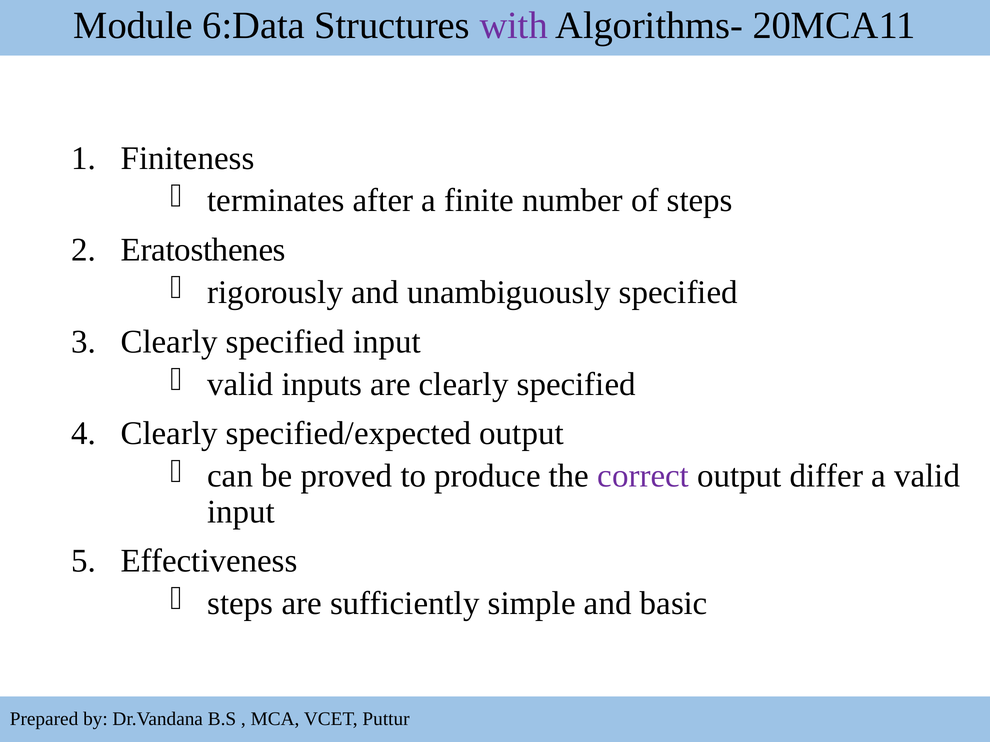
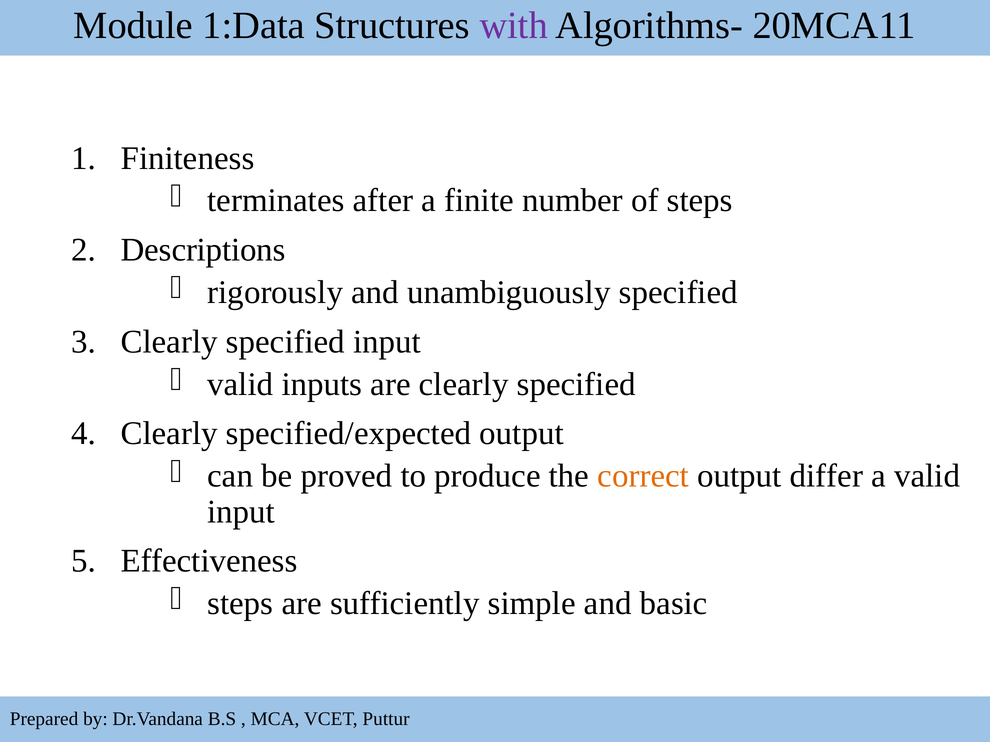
6:Data: 6:Data -> 1:Data
Eratosthenes: Eratosthenes -> Descriptions
correct colour: purple -> orange
